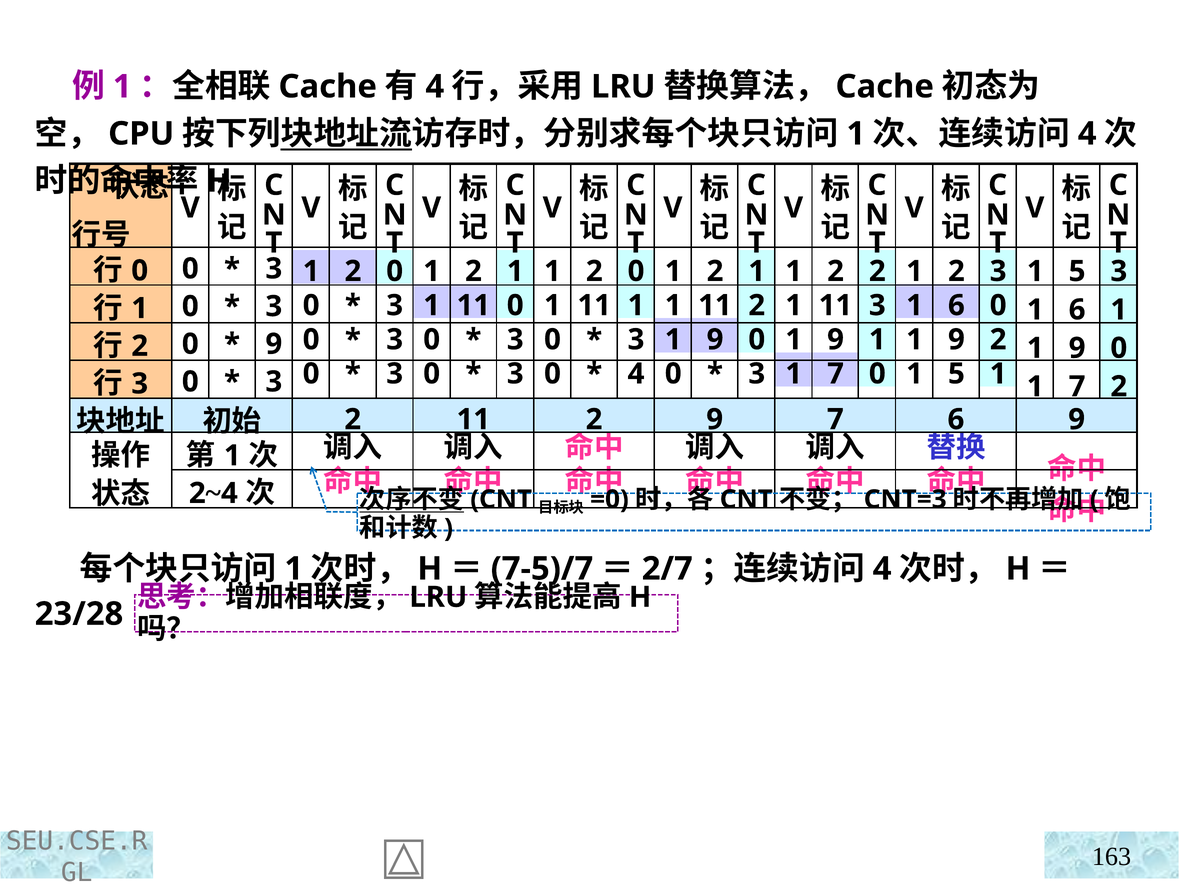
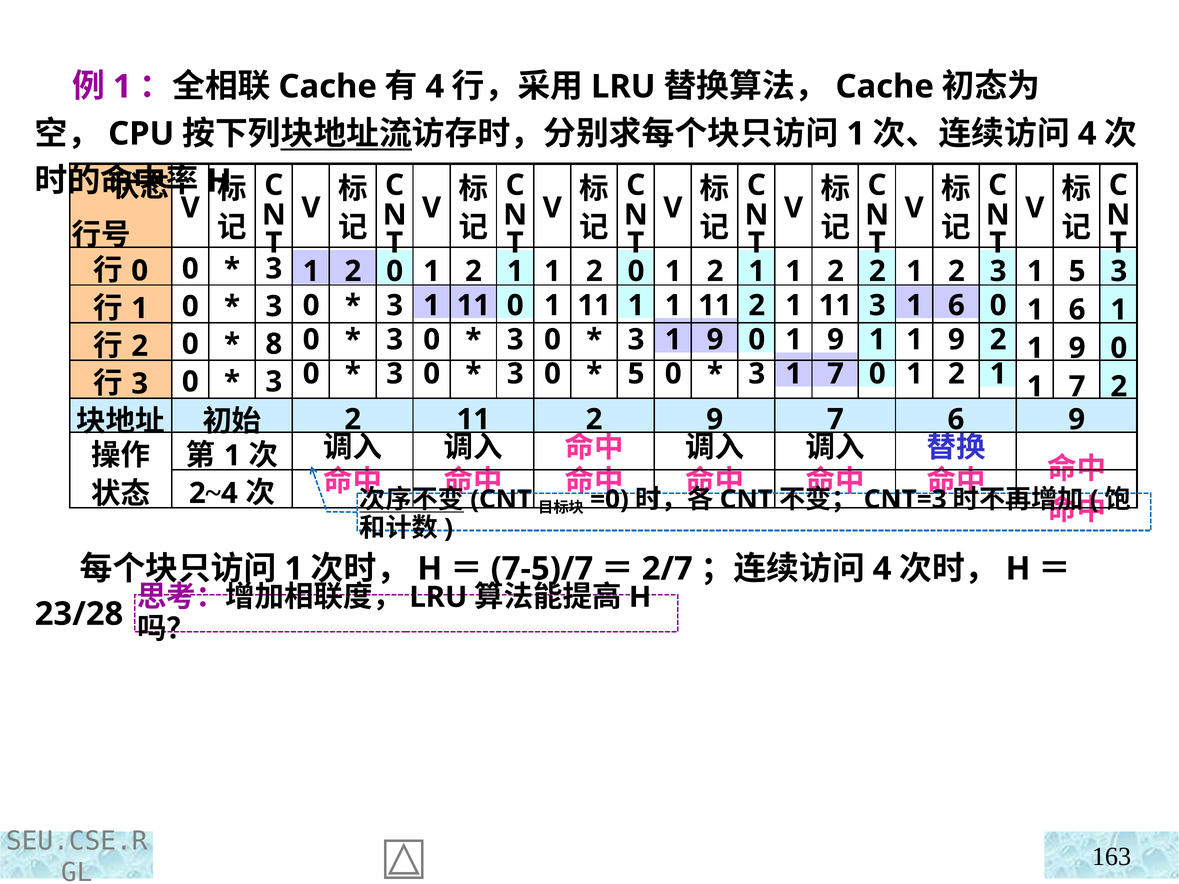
9 at (274, 344): 9 -> 8
4 at (636, 374): 4 -> 5
5 at (956, 374): 5 -> 2
